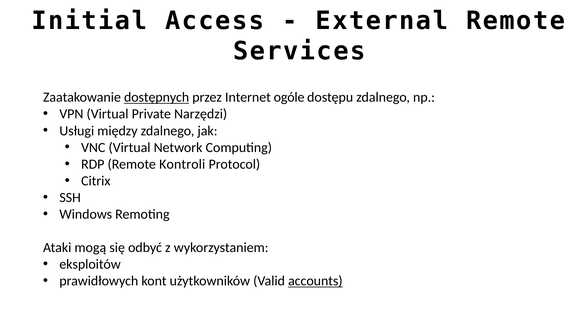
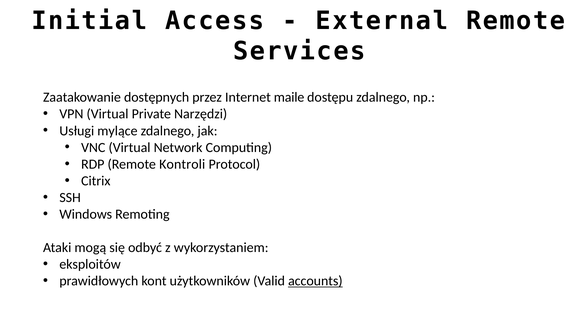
dostępnych underline: present -> none
ogóle: ogóle -> maile
między: między -> mylące
